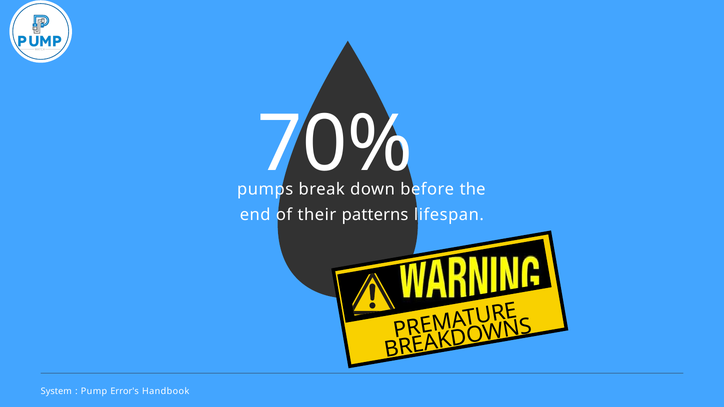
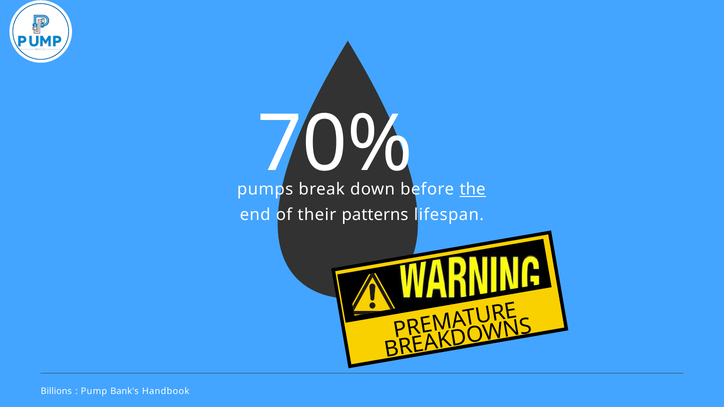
the underline: none -> present
System: System -> Billions
Error's: Error's -> Bank's
